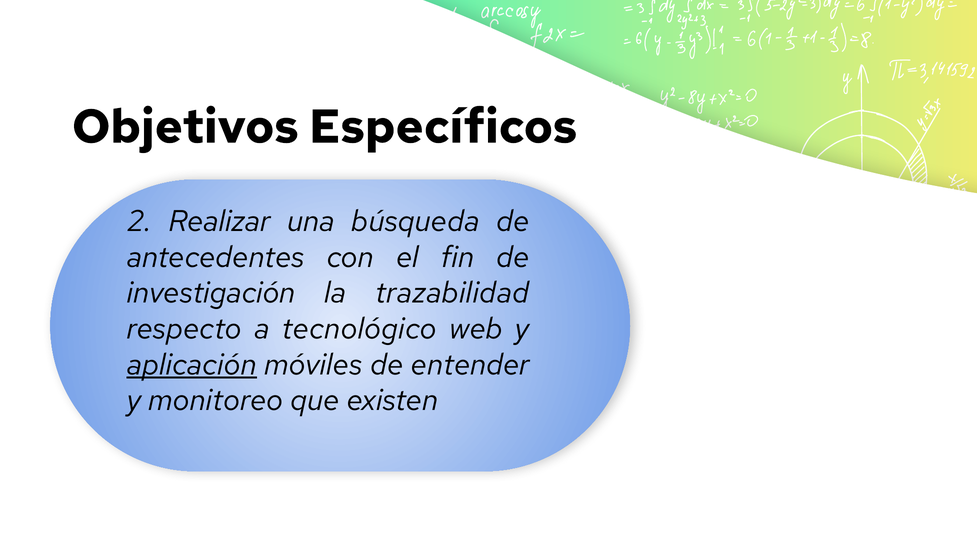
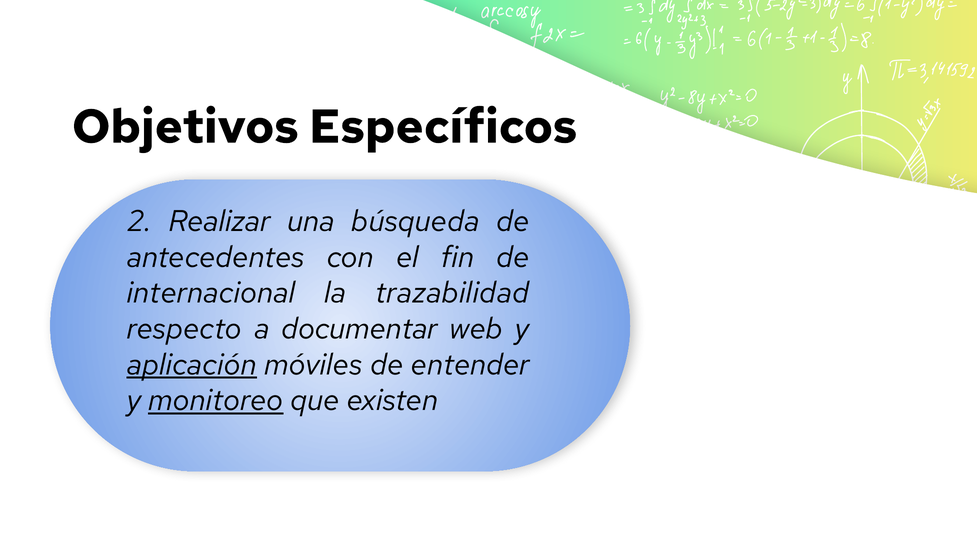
investigación: investigación -> internacional
tecnológico: tecnológico -> documentar
monitoreo underline: none -> present
